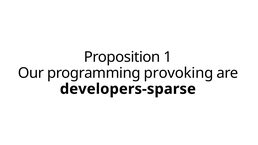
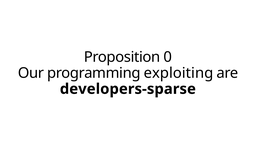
1: 1 -> 0
provoking: provoking -> exploiting
